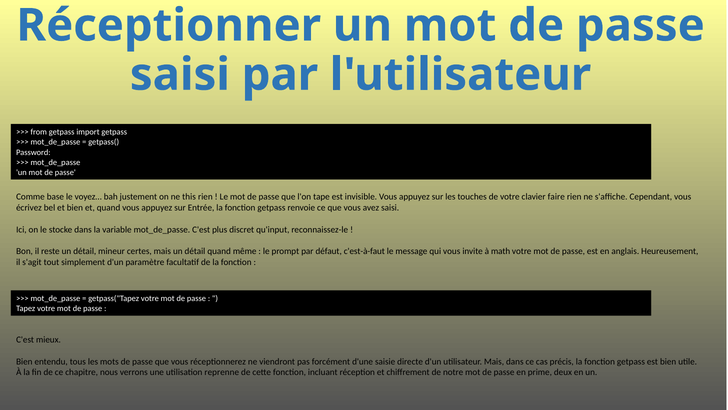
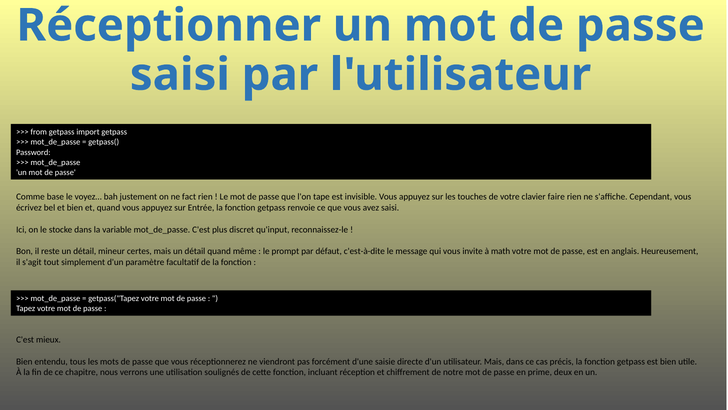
this: this -> fact
c'est-à-faut: c'est-à-faut -> c'est-à-dite
reprenne: reprenne -> soulignés
